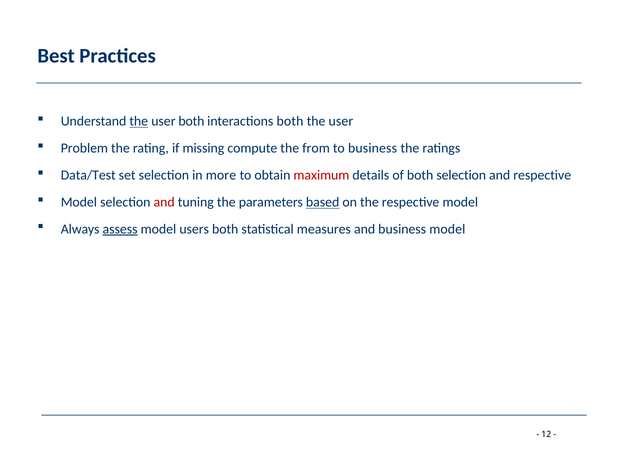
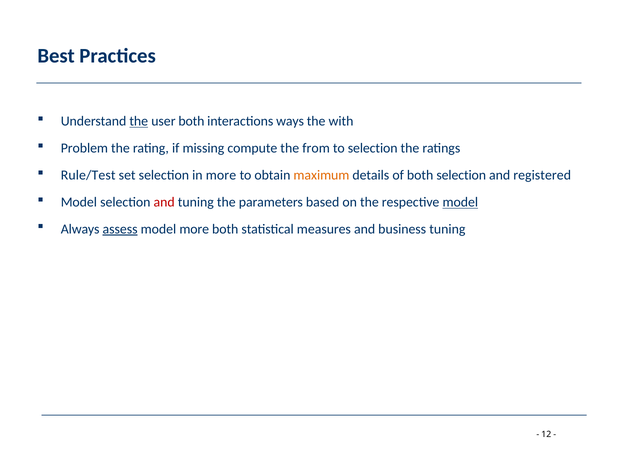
interactions both: both -> ways
user at (341, 121): user -> with
to business: business -> selection
Data/Test: Data/Test -> Rule/Test
maximum colour: red -> orange
and respective: respective -> registered
based underline: present -> none
model at (460, 202) underline: none -> present
model users: users -> more
business model: model -> tuning
